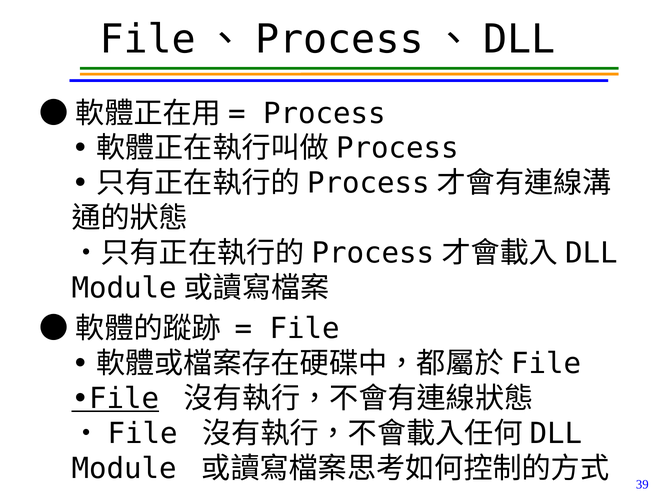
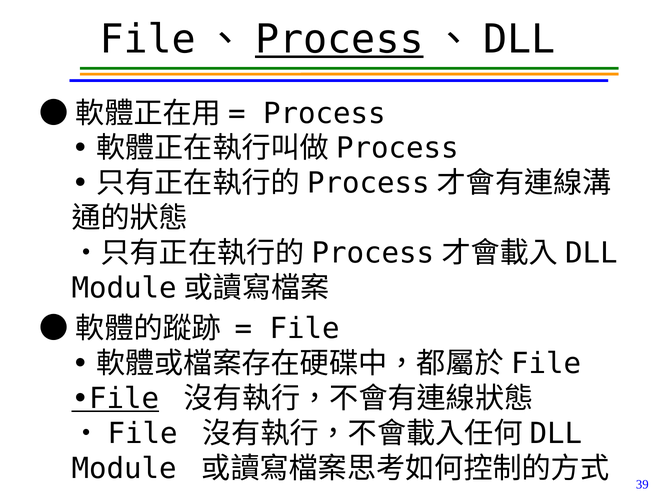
Process at (339, 39) underline: none -> present
